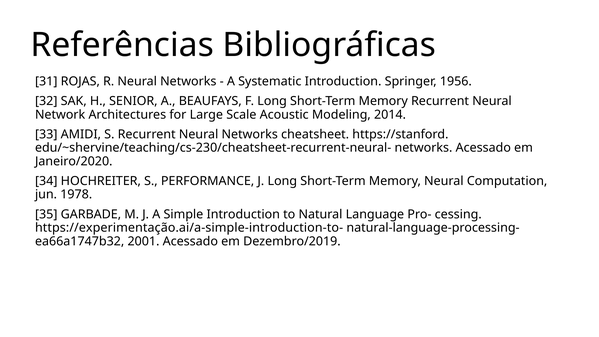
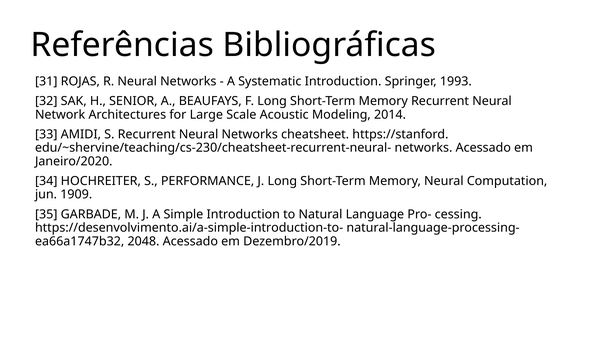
1956: 1956 -> 1993
1978: 1978 -> 1909
https://experimentação.ai/a-simple-introduction-to-: https://experimentação.ai/a-simple-introduction-to- -> https://desenvolvimento.ai/a-simple-introduction-to-
2001: 2001 -> 2048
